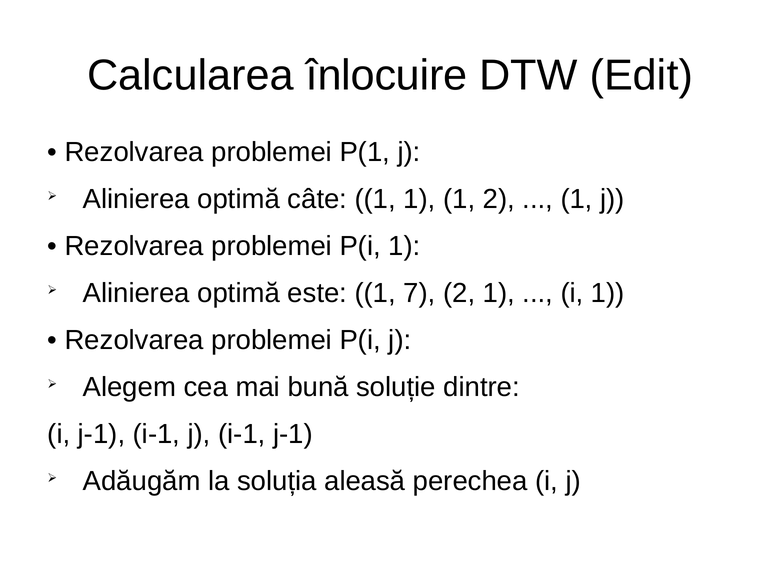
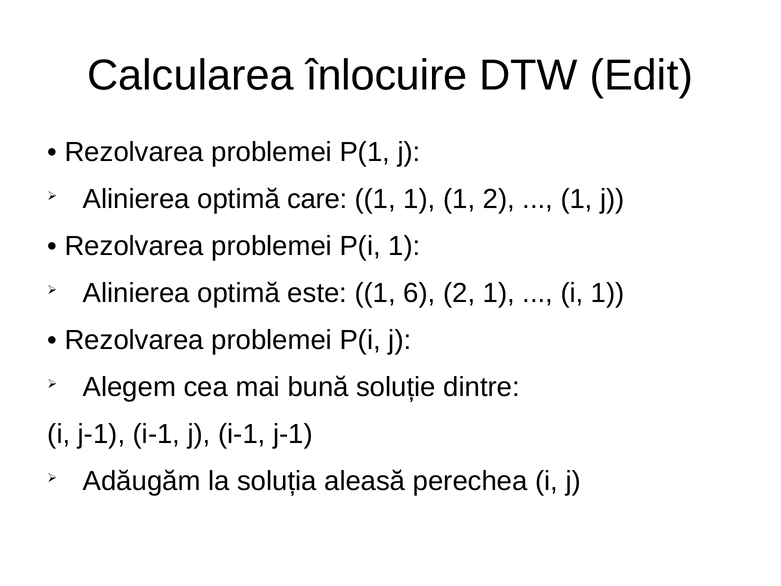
câte: câte -> care
7: 7 -> 6
